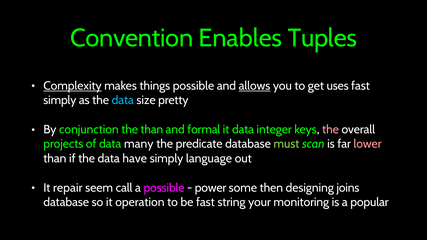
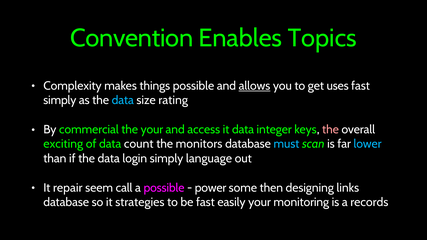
Tuples: Tuples -> Topics
Complexity underline: present -> none
pretty: pretty -> rating
conjunction: conjunction -> commercial
the than: than -> your
formal: formal -> access
projects: projects -> exciting
many: many -> count
predicate: predicate -> monitors
must colour: light green -> light blue
lower colour: pink -> light blue
have: have -> login
joins: joins -> links
operation: operation -> strategies
string: string -> easily
popular: popular -> records
